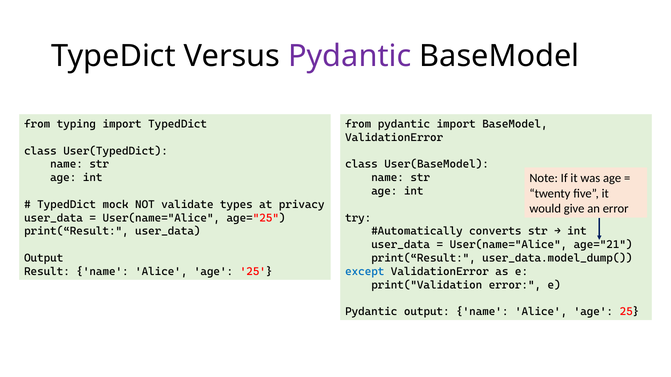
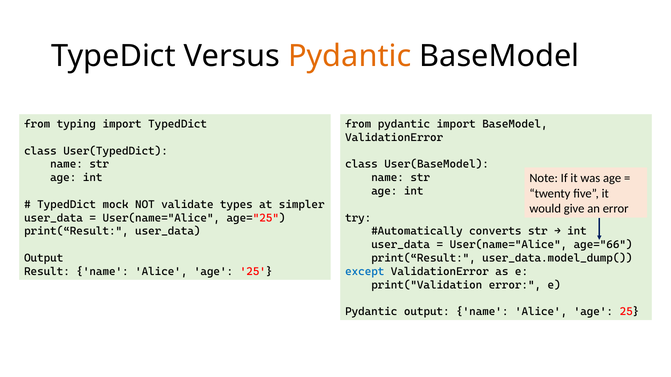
Pydantic at (350, 56) colour: purple -> orange
privacy: privacy -> simpler
age="21: age="21 -> age="66
